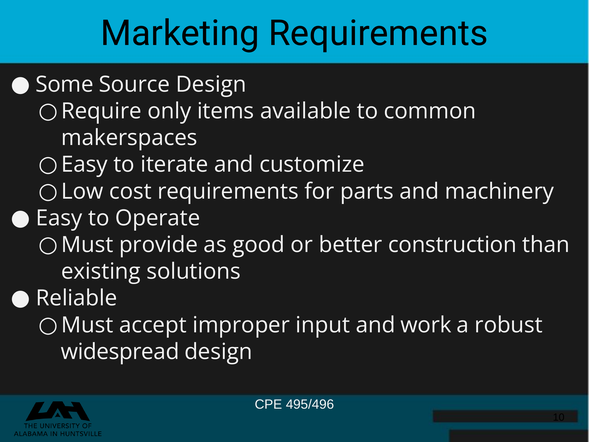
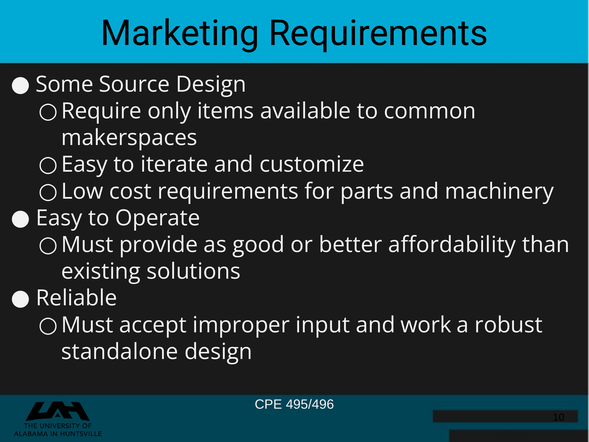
construction: construction -> affordability
widespread: widespread -> standalone
